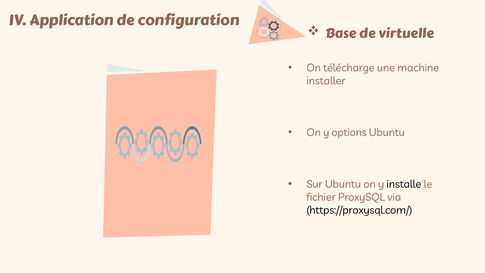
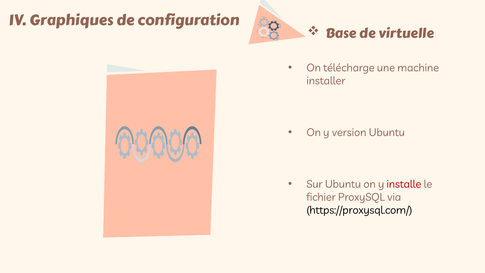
Application: Application -> Graphiques
options: options -> version
installe colour: black -> red
